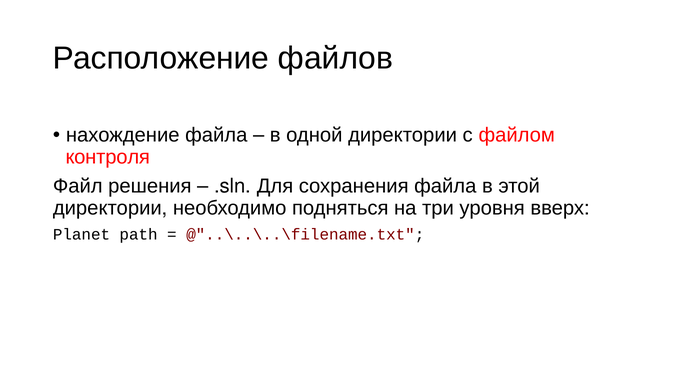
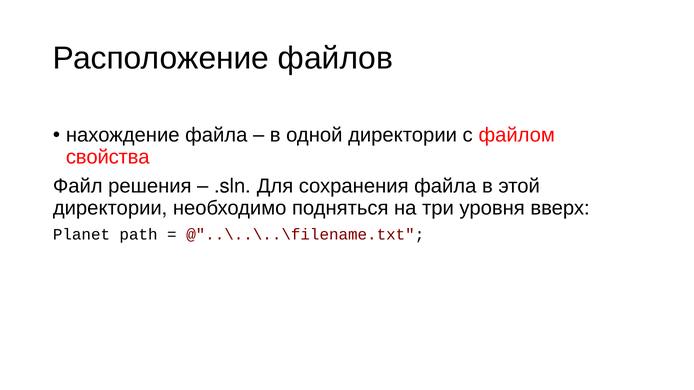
контроля: контроля -> свойства
